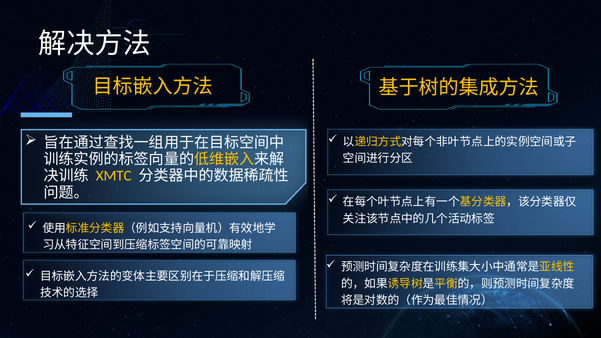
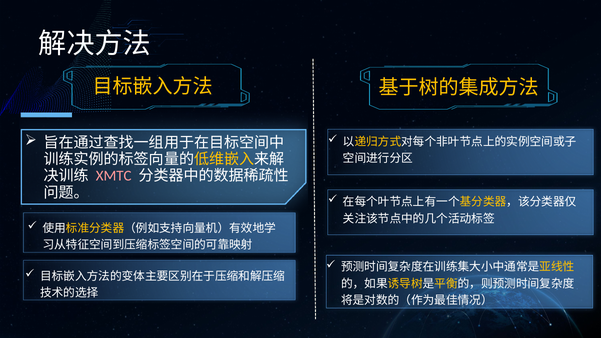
XMTC colour: yellow -> pink
